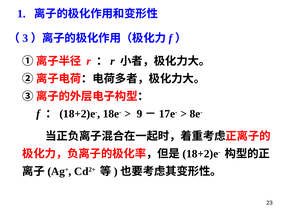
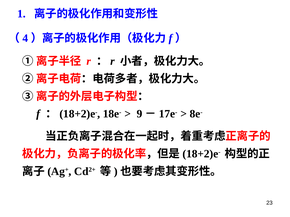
3: 3 -> 4
